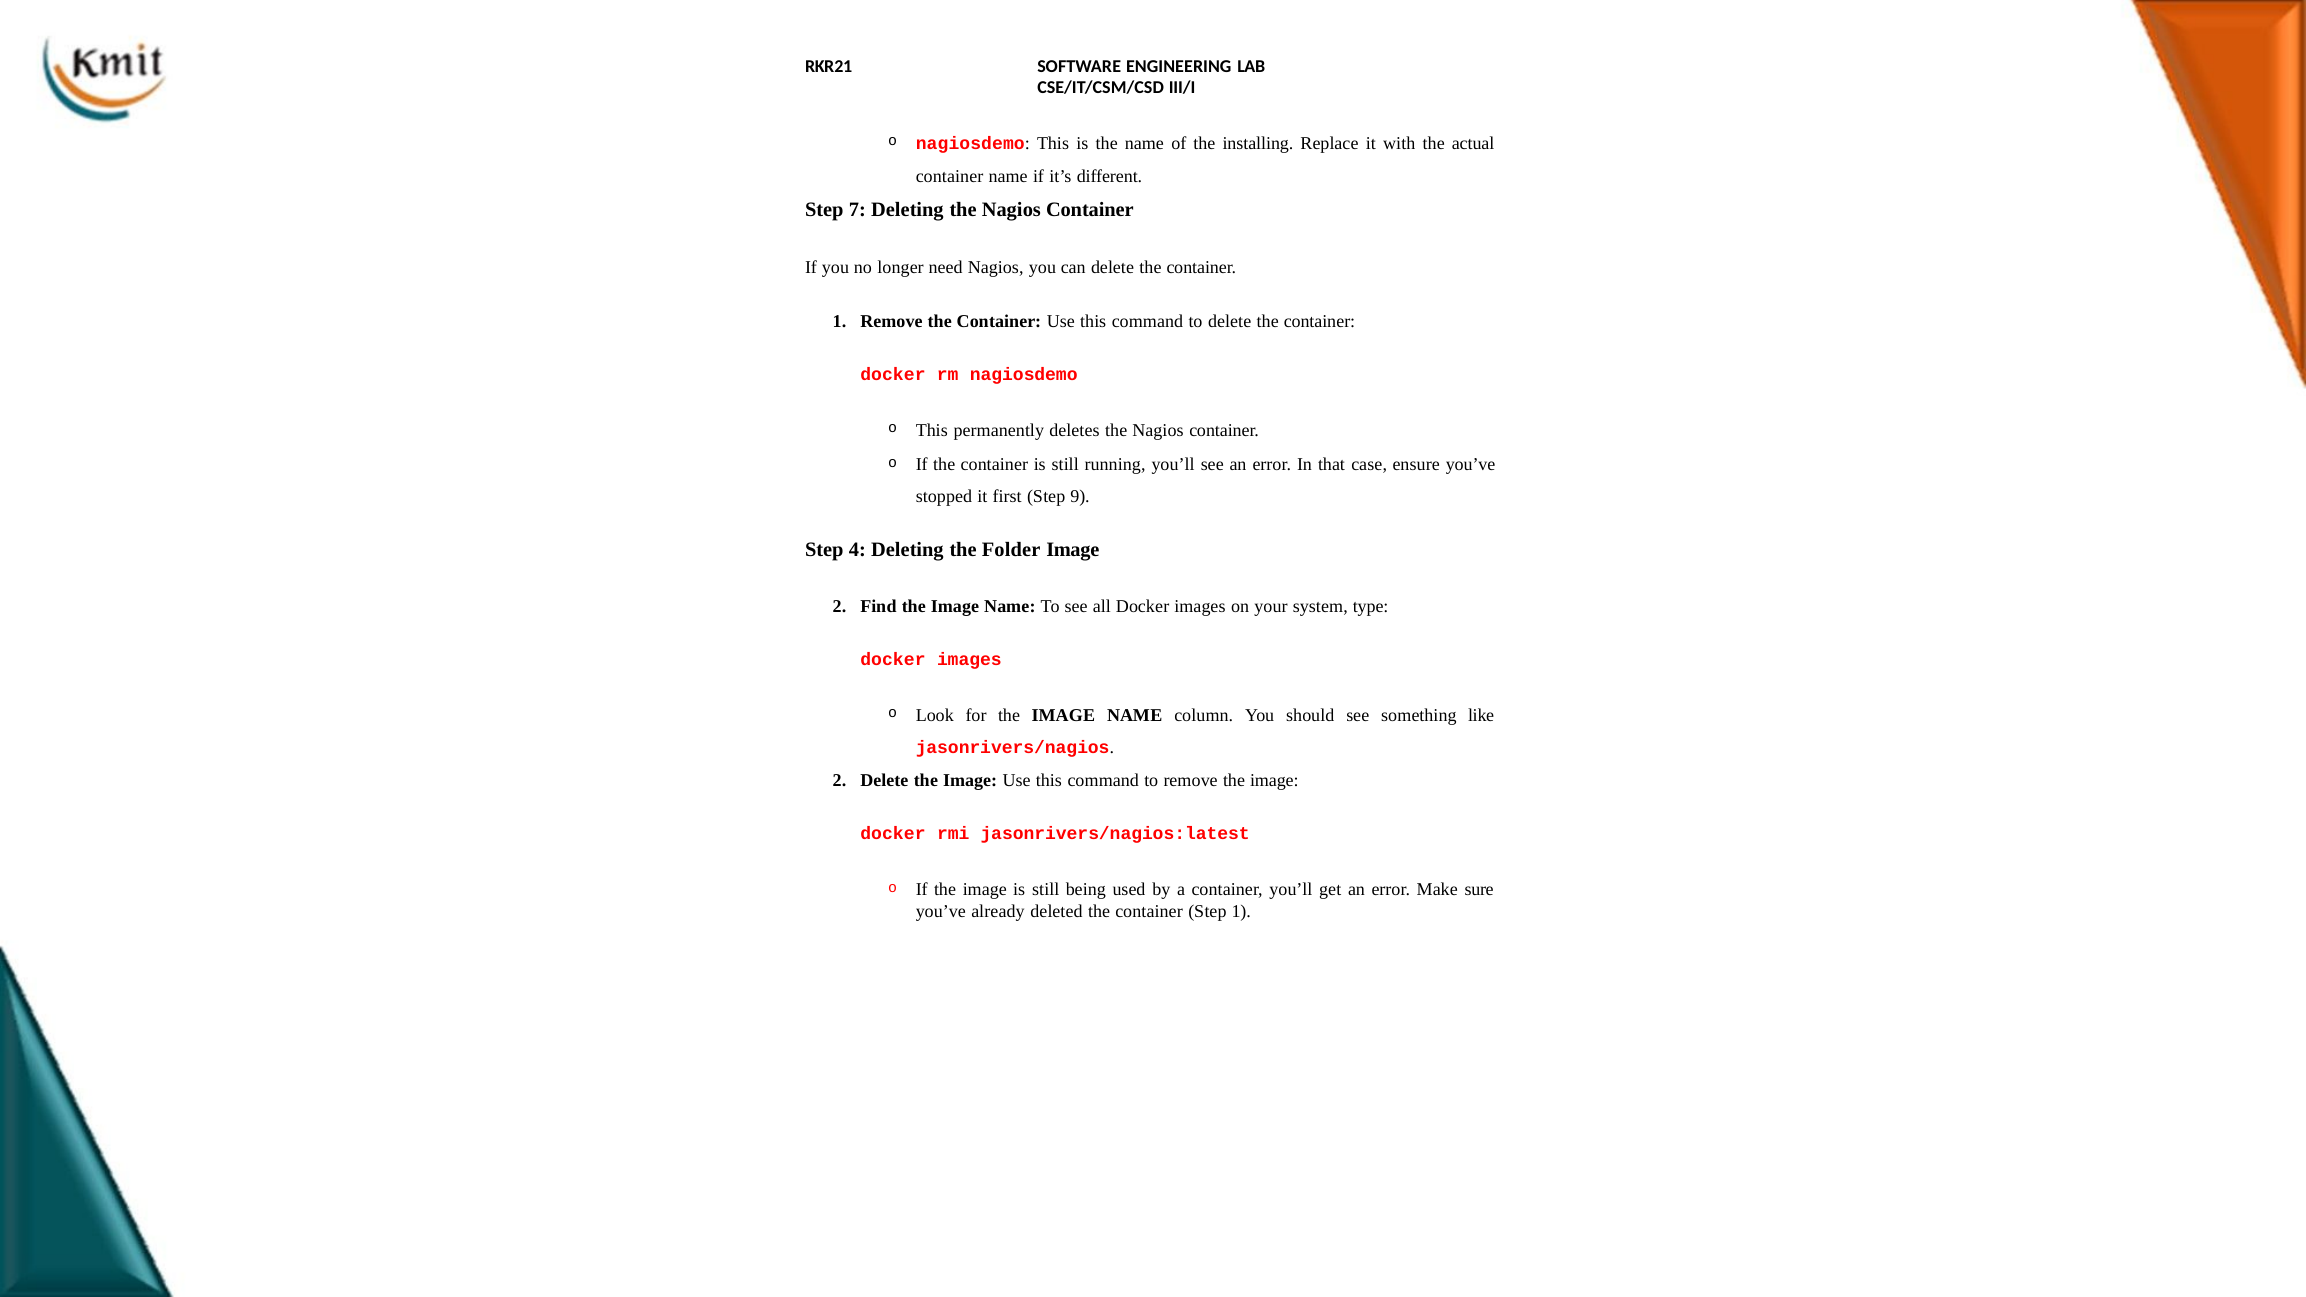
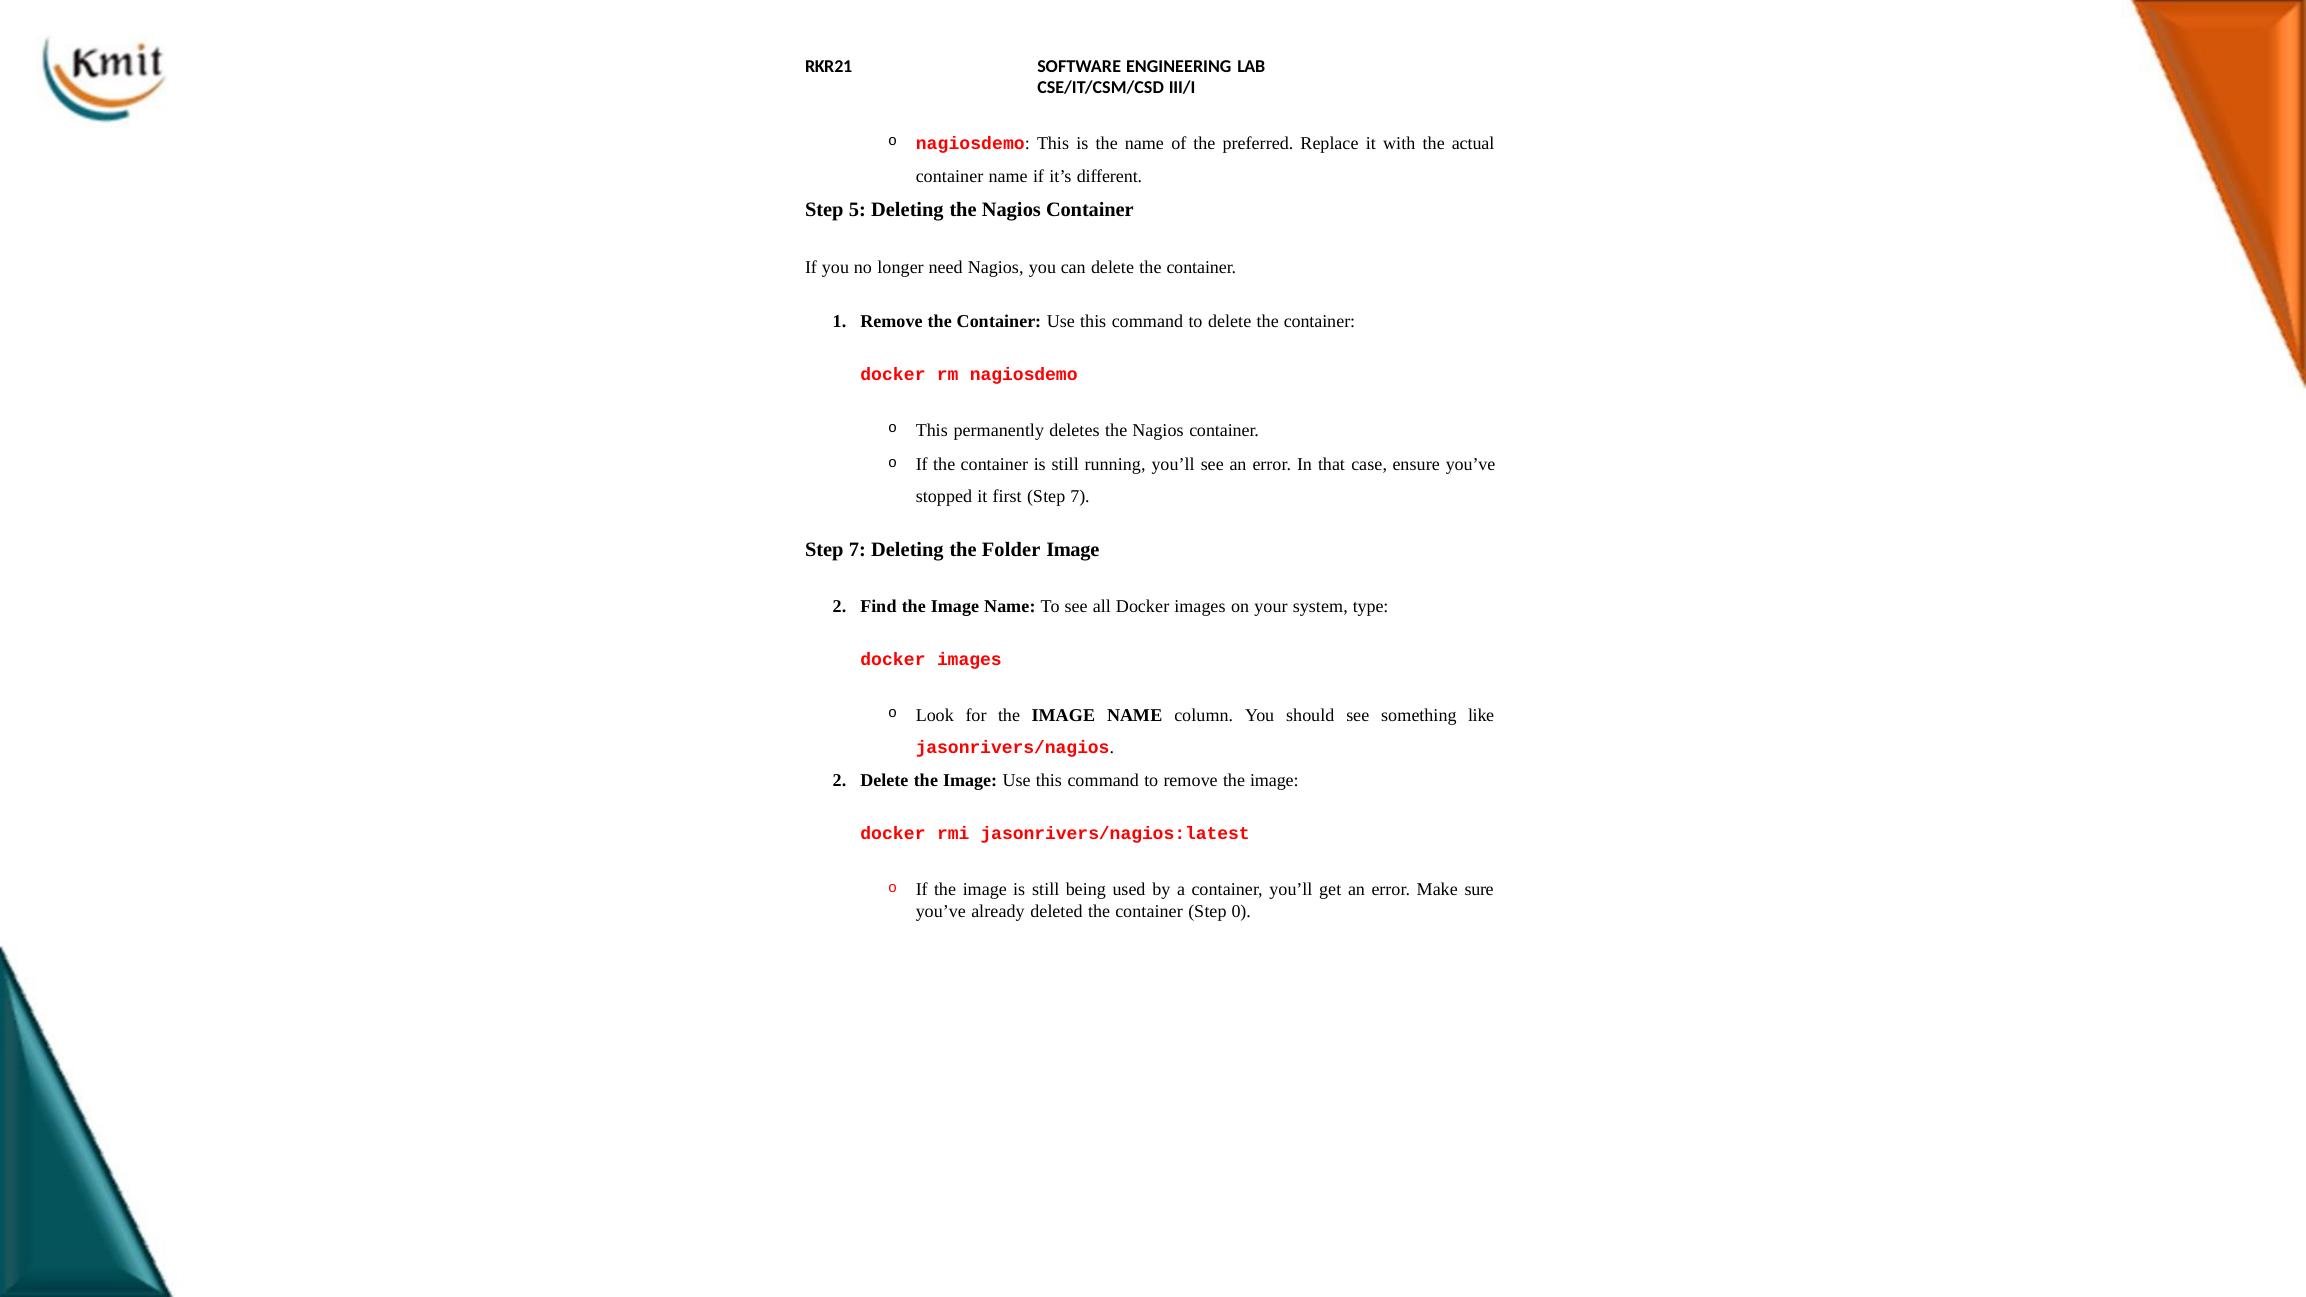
installing: installing -> preferred
7: 7 -> 5
first Step 9: 9 -> 7
4 at (857, 550): 4 -> 7
Step 1: 1 -> 0
